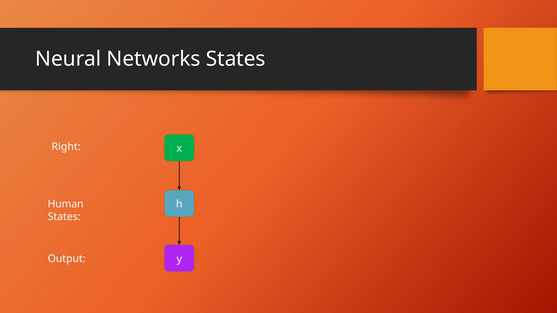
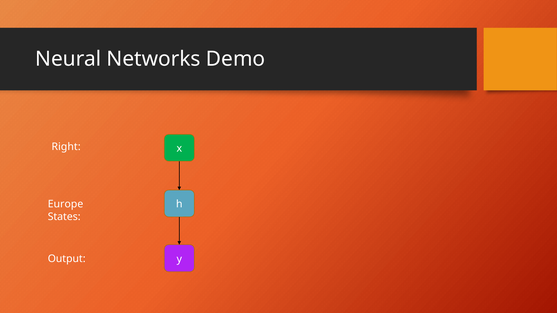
Networks States: States -> Demo
Human: Human -> Europe
